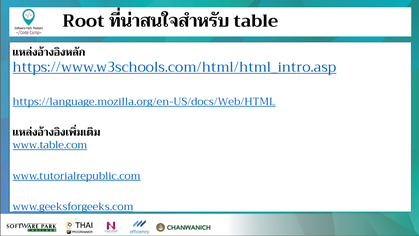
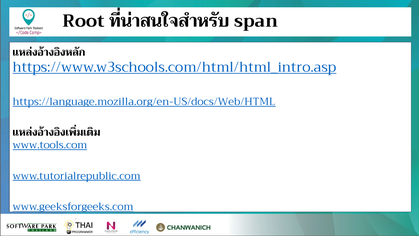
table: table -> span
www.table.com: www.table.com -> www.tools.com
